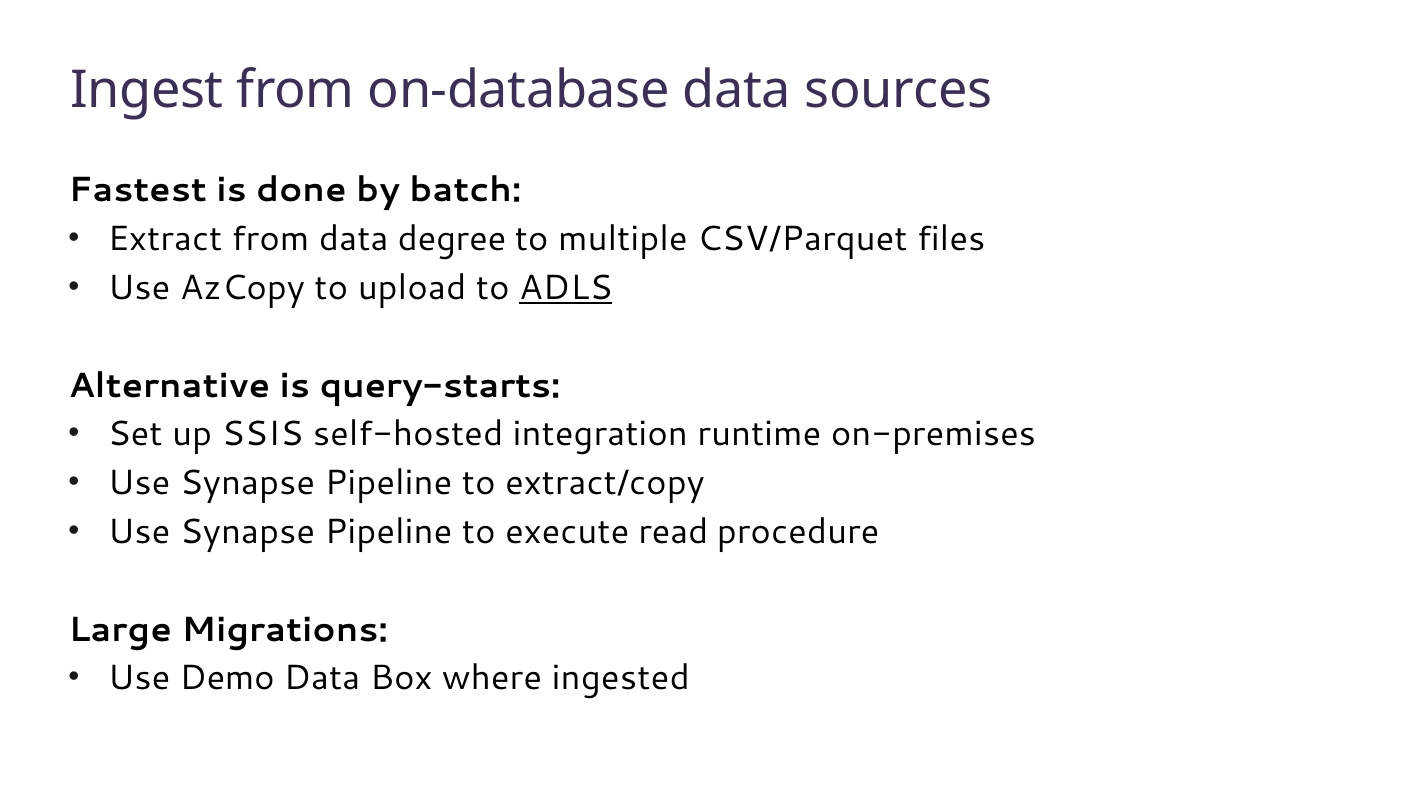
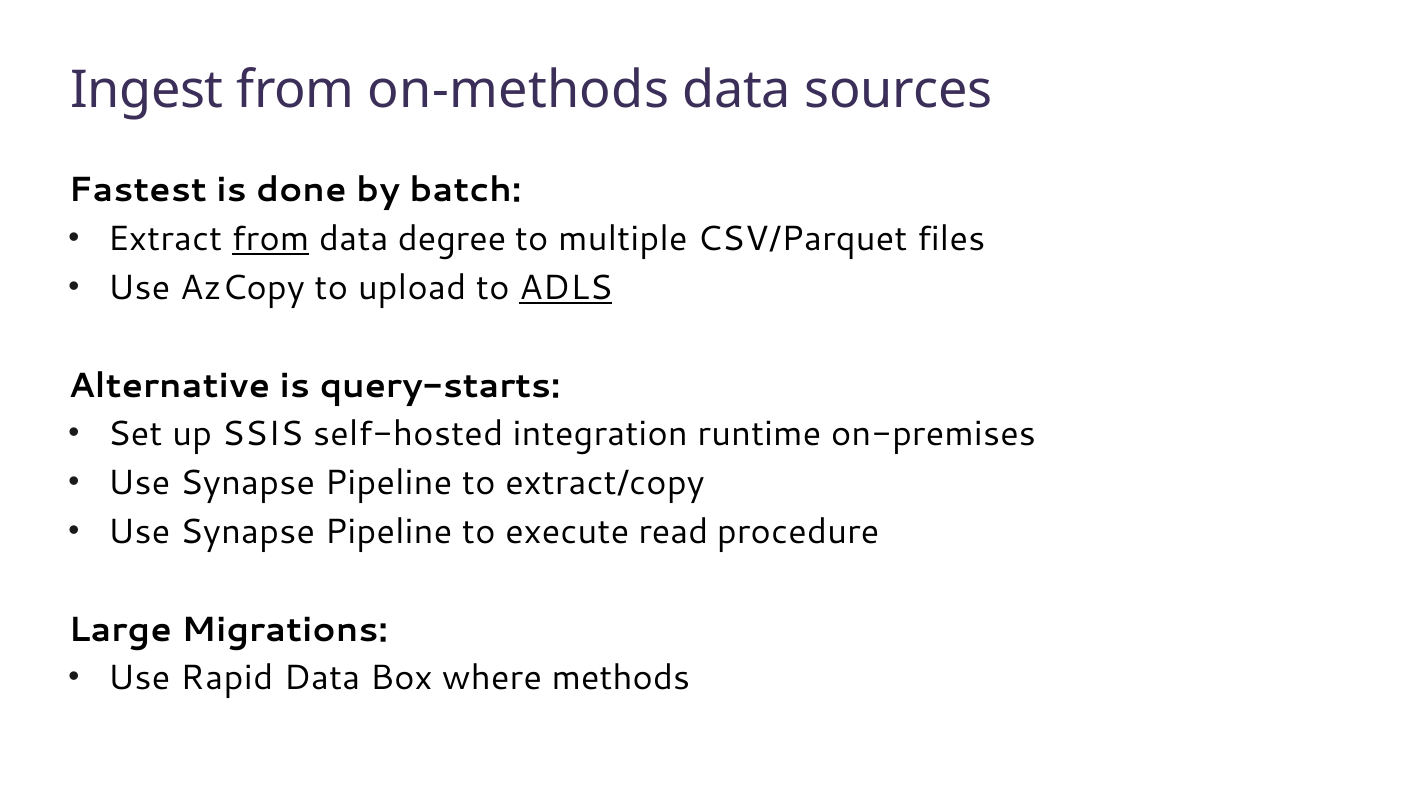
on-database: on-database -> on-methods
from at (271, 239) underline: none -> present
Demo: Demo -> Rapid
ingested: ingested -> methods
